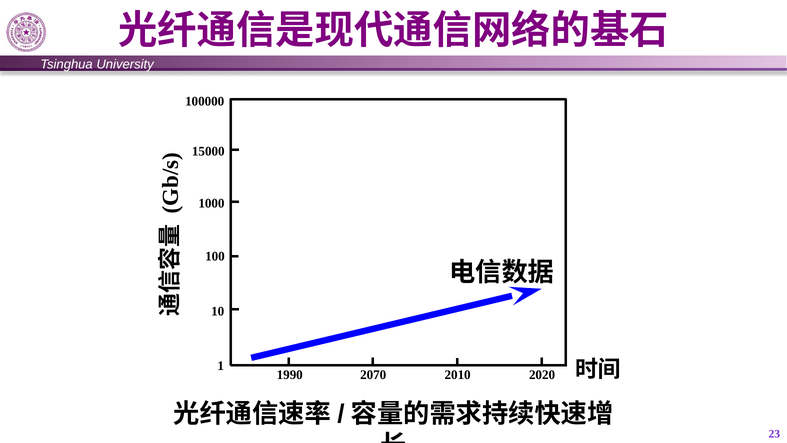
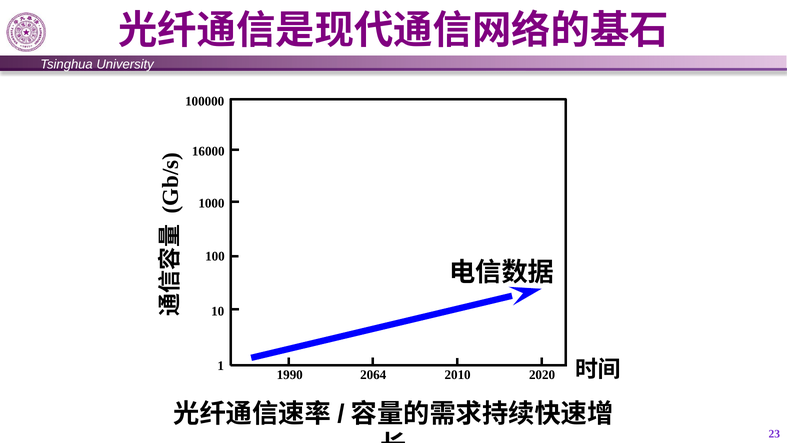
15000: 15000 -> 16000
2070: 2070 -> 2064
